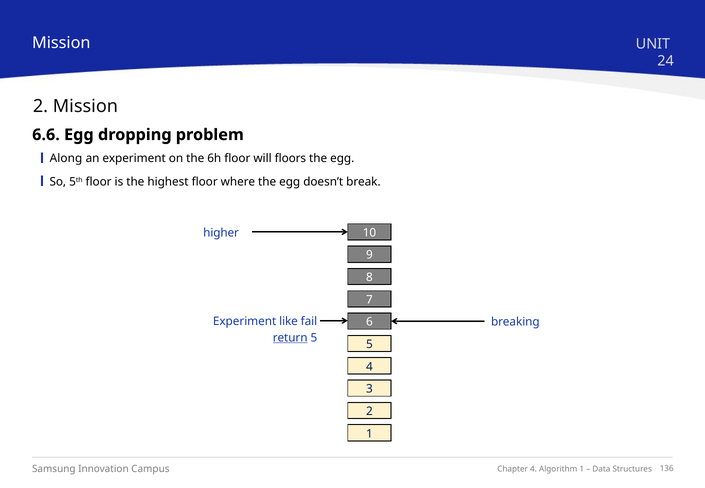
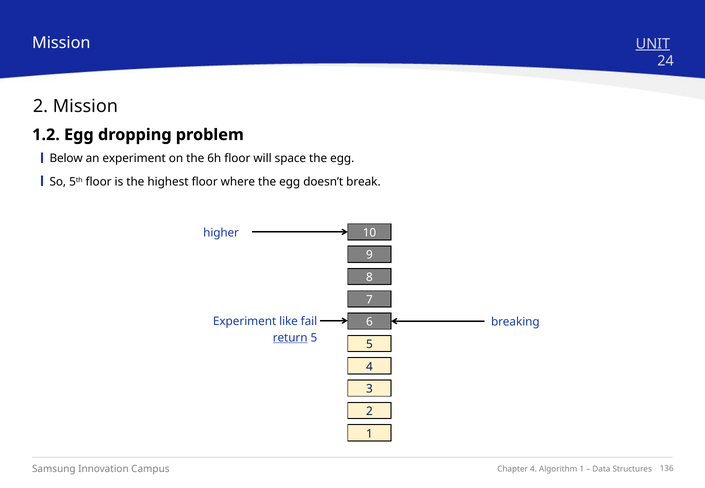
UNIT underline: none -> present
6.6: 6.6 -> 1.2
Along: Along -> Below
floors: floors -> space
